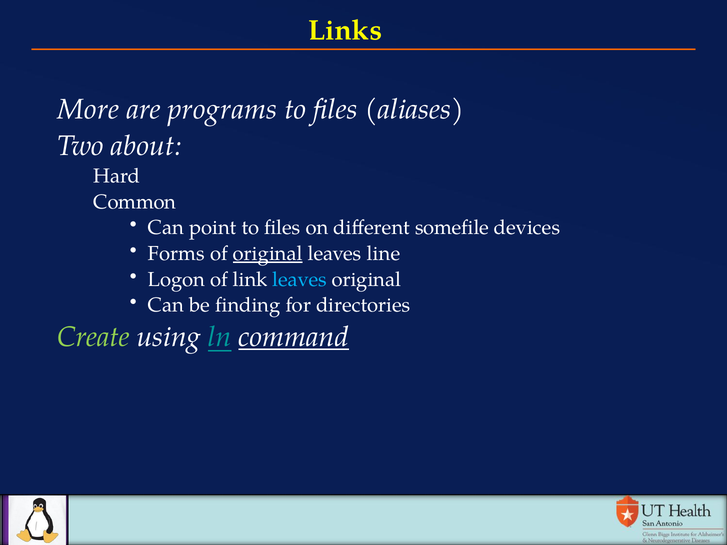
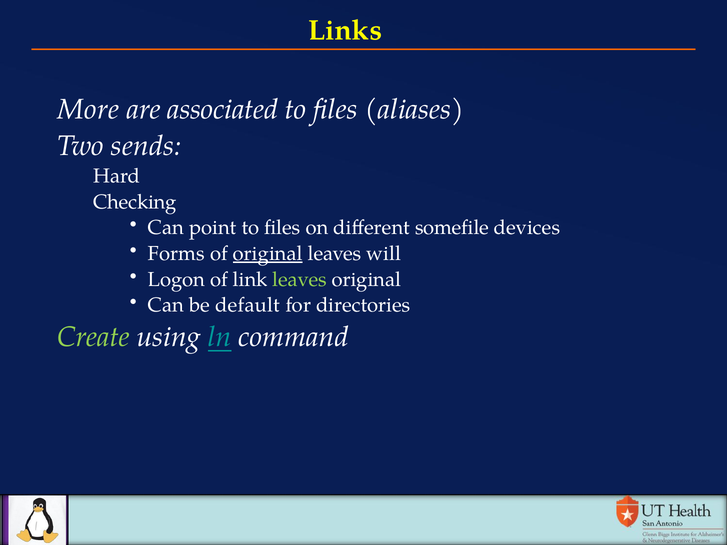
programs: programs -> associated
about: about -> sends
Common: Common -> Checking
line: line -> will
leaves at (300, 279) colour: light blue -> light green
finding: finding -> default
command underline: present -> none
